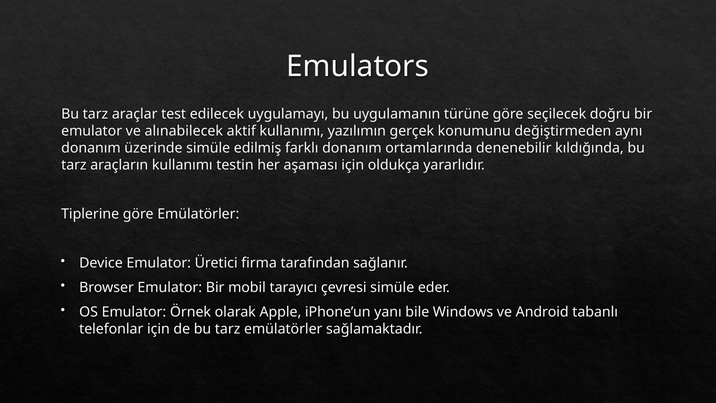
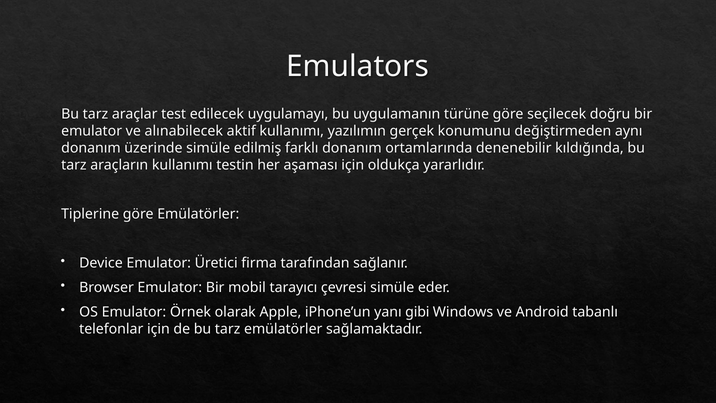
bile: bile -> gibi
